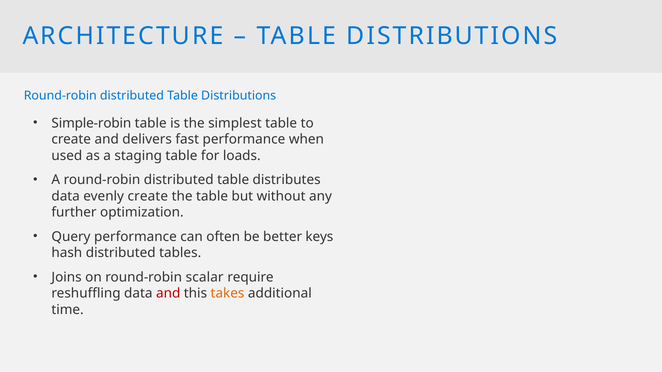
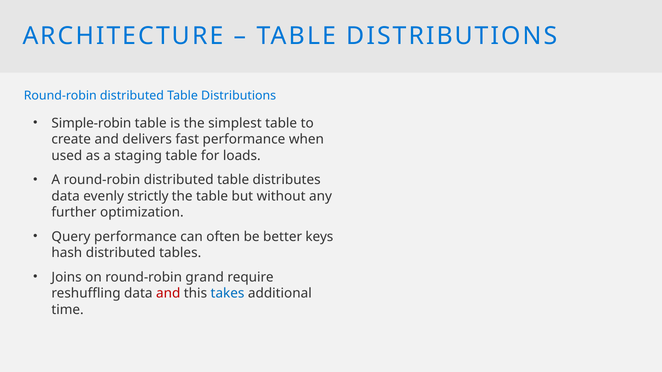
evenly create: create -> strictly
scalar: scalar -> grand
takes colour: orange -> blue
